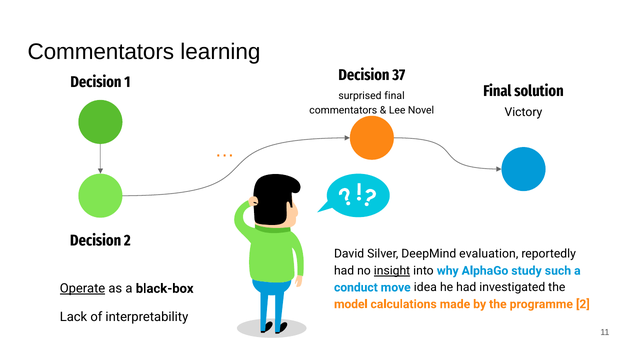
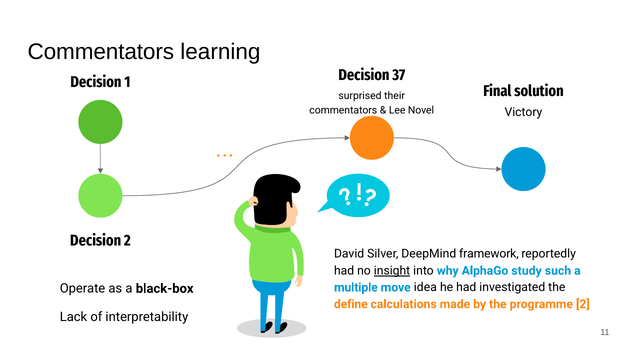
surprised final: final -> their
evaluation: evaluation -> framework
conduct: conduct -> multiple
Operate underline: present -> none
model: model -> define
